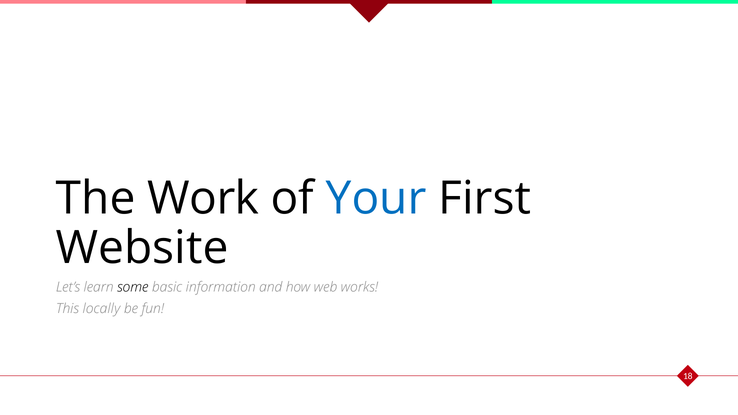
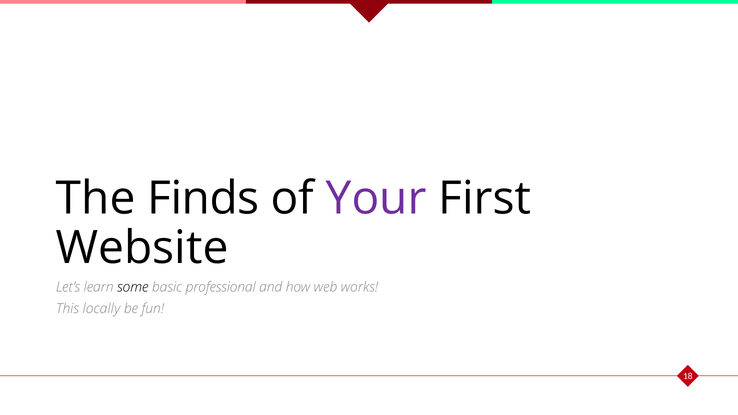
Work: Work -> Finds
Your colour: blue -> purple
information: information -> professional
